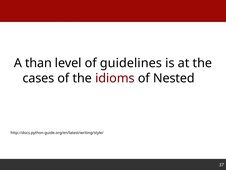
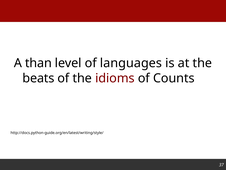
guidelines: guidelines -> languages
cases: cases -> beats
Nested: Nested -> Counts
